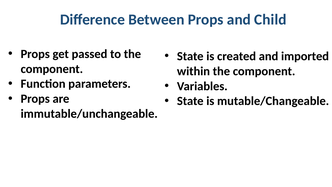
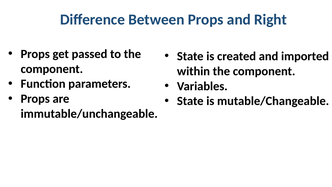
Child: Child -> Right
